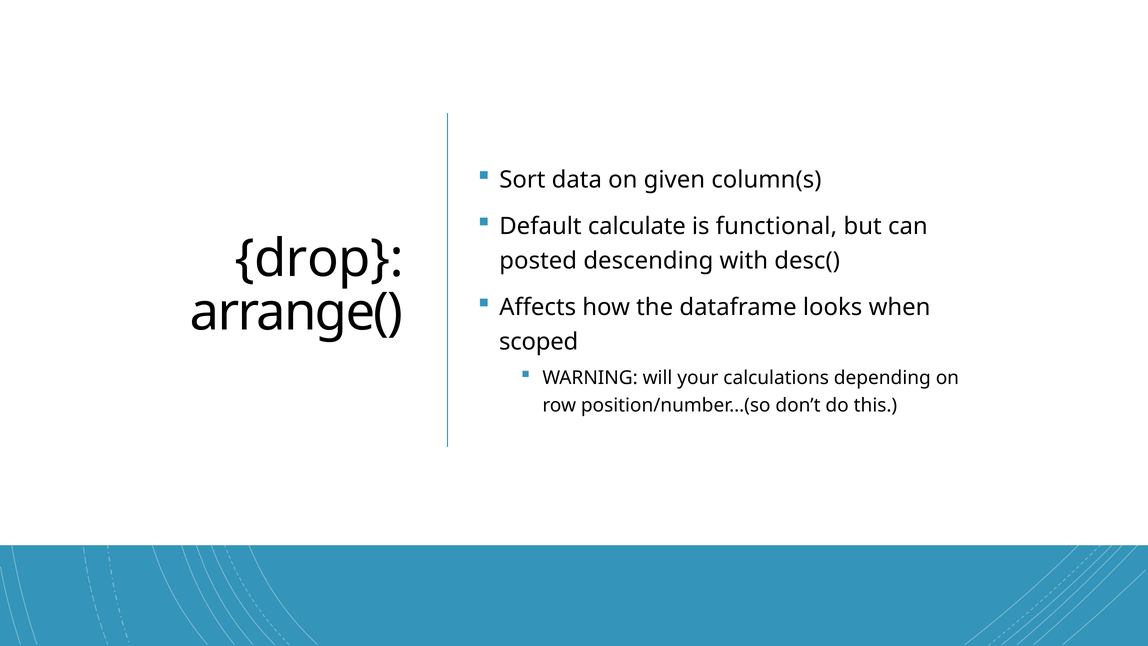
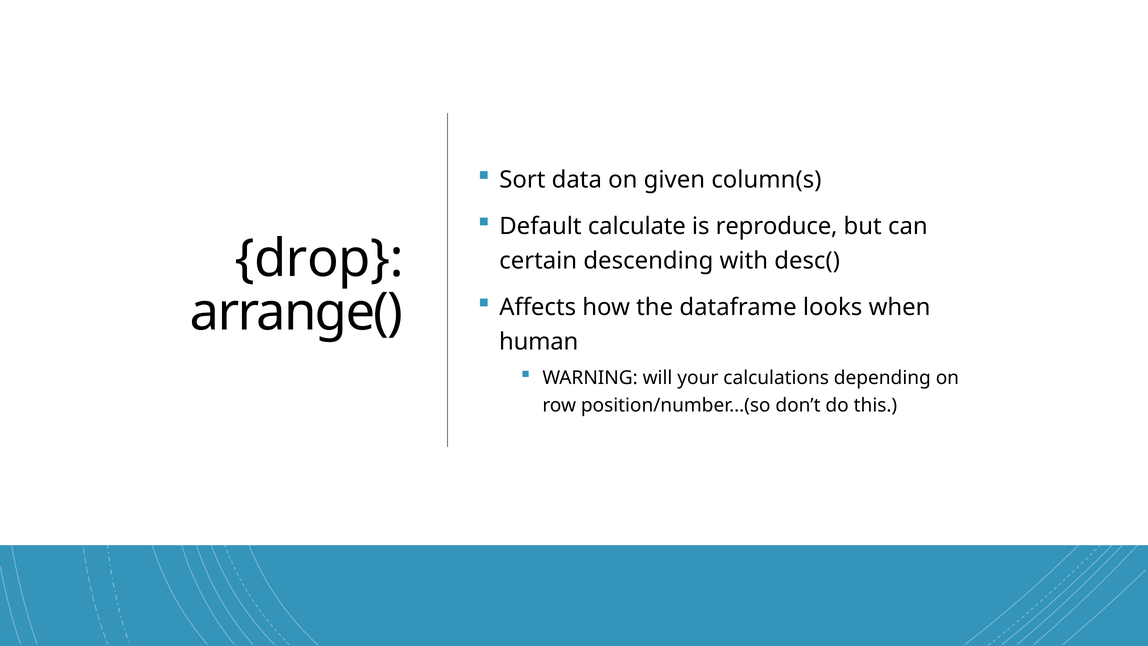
functional: functional -> reproduce
posted: posted -> certain
scoped: scoped -> human
